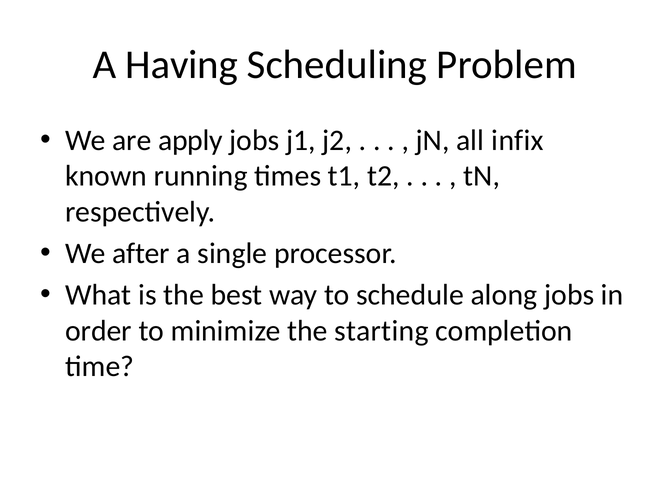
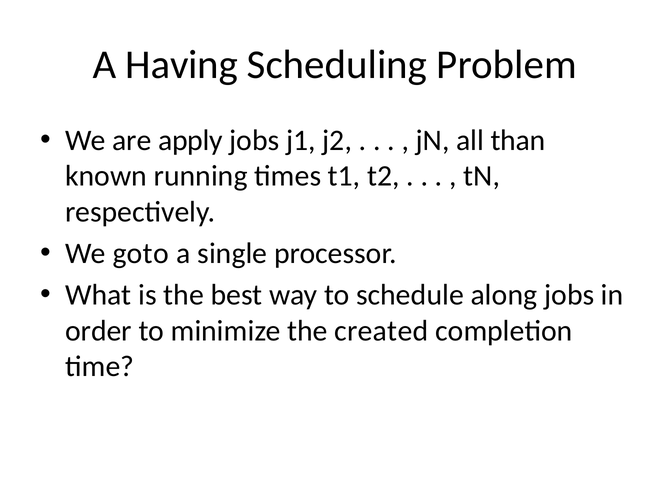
infix: infix -> than
after: after -> goto
starting: starting -> created
